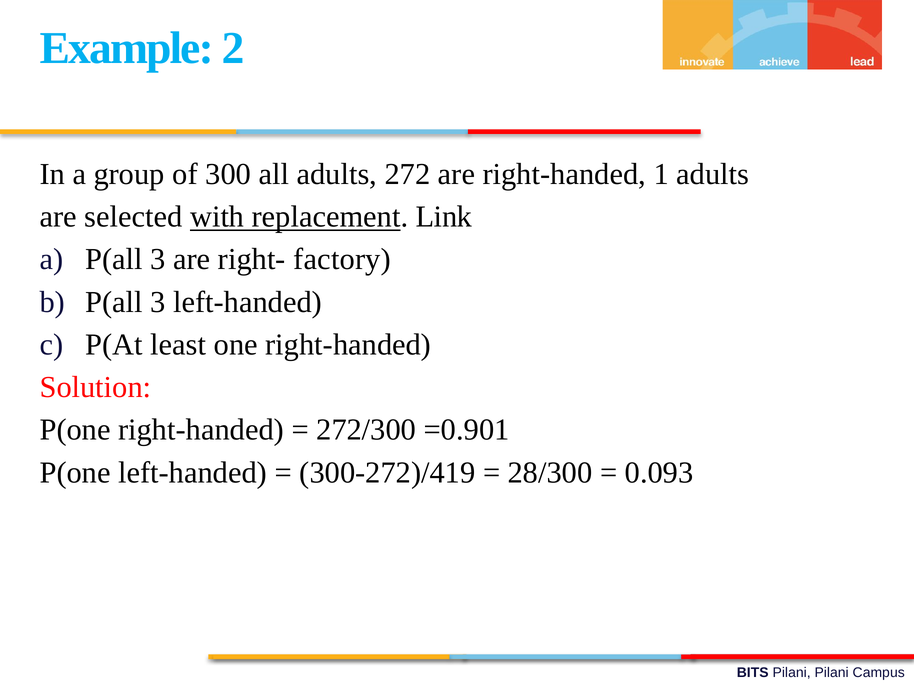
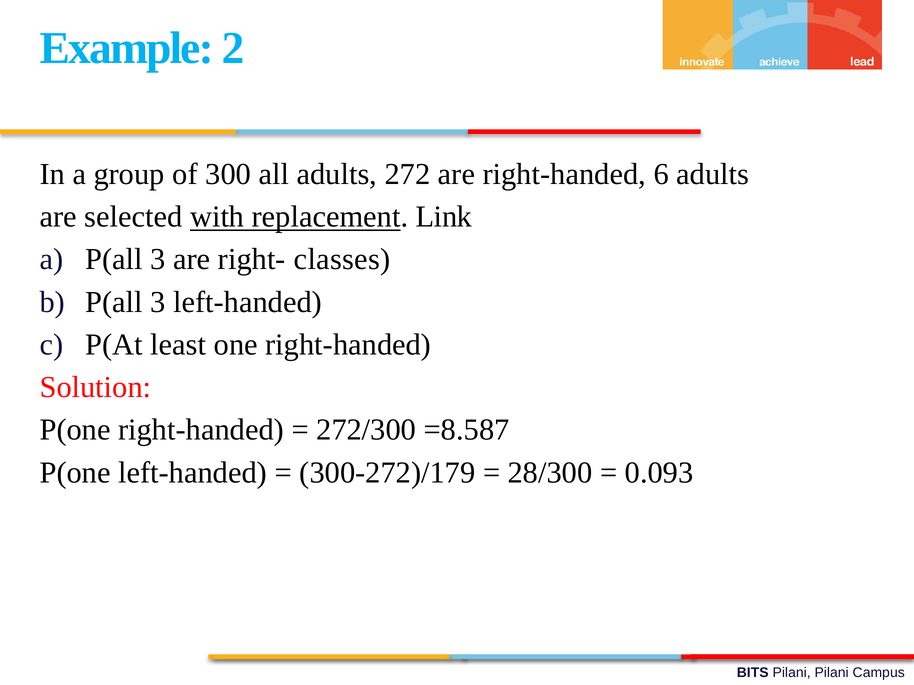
1: 1 -> 6
factory: factory -> classes
=0.901: =0.901 -> =8.587
300-272)/419: 300-272)/419 -> 300-272)/179
